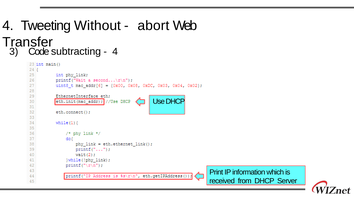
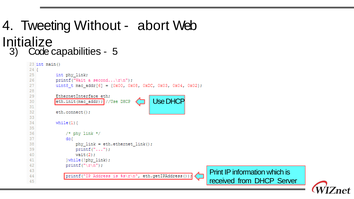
Transfer: Transfer -> Initialize
subtracting: subtracting -> capabilities
4 at (115, 52): 4 -> 5
